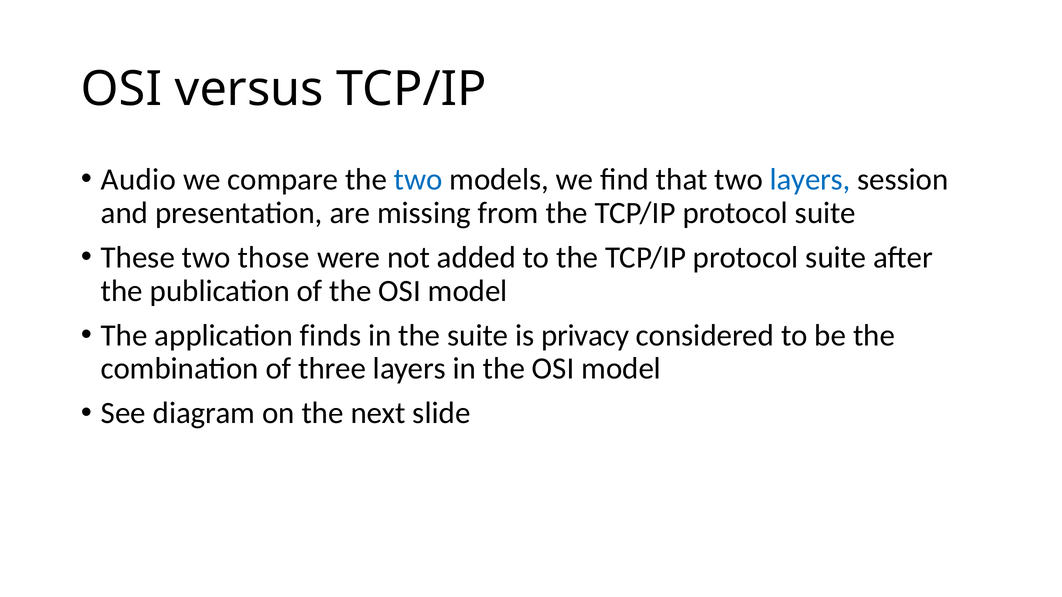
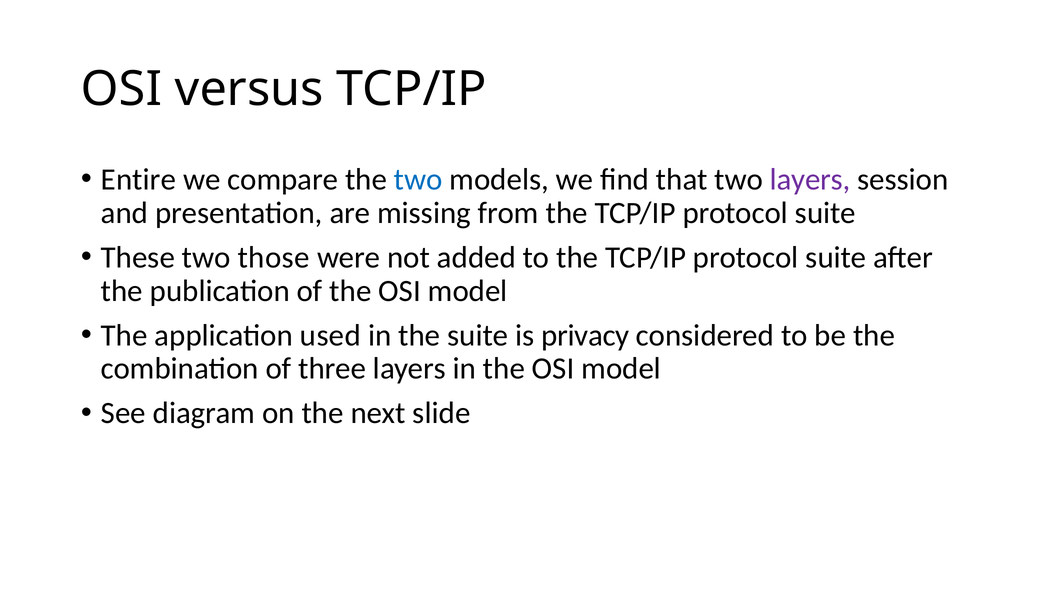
Audio: Audio -> Entire
layers at (810, 180) colour: blue -> purple
finds: finds -> used
